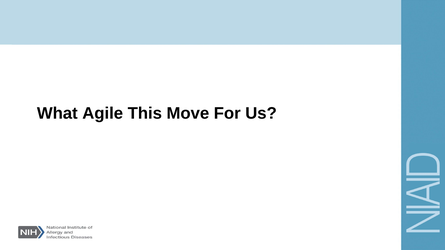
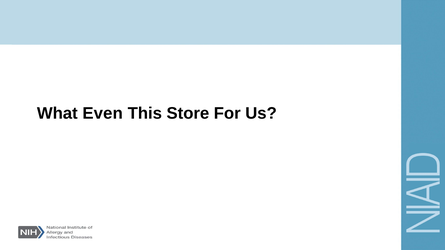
Agile: Agile -> Even
Move: Move -> Store
